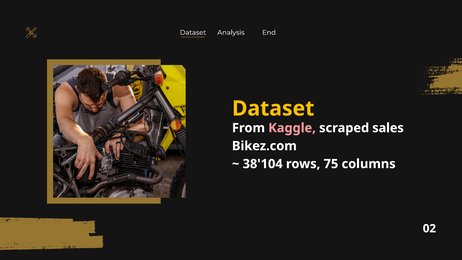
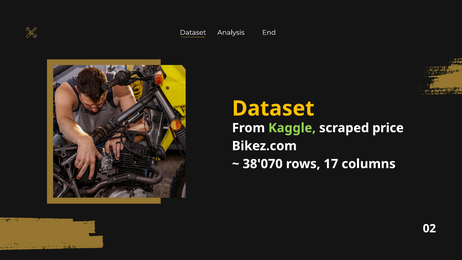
Kaggle colour: pink -> light green
sales: sales -> price
38'104: 38'104 -> 38'070
75: 75 -> 17
